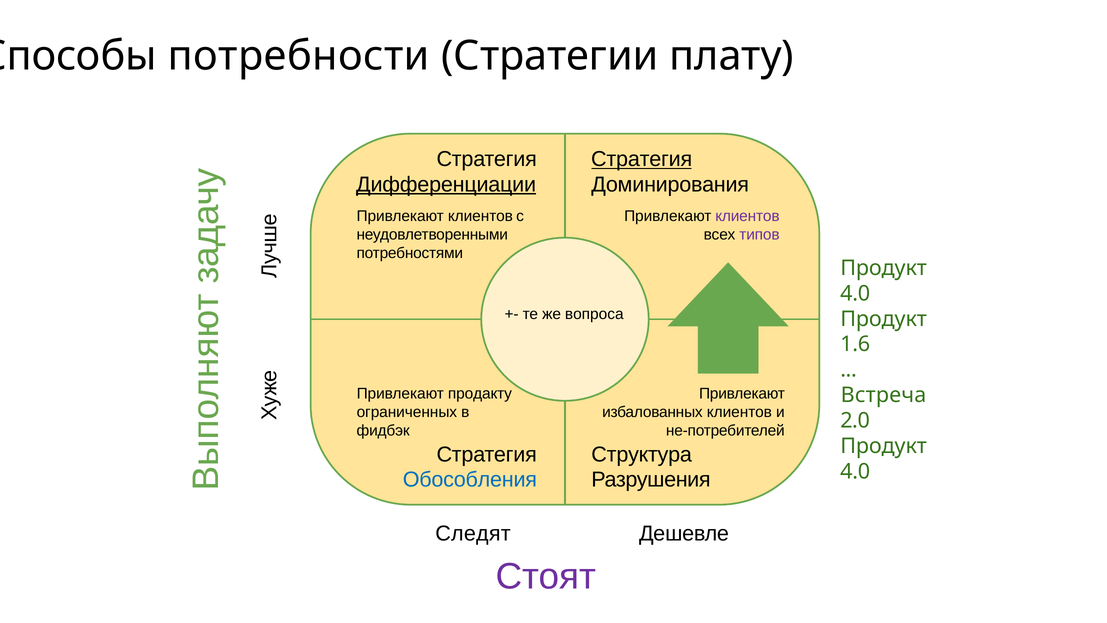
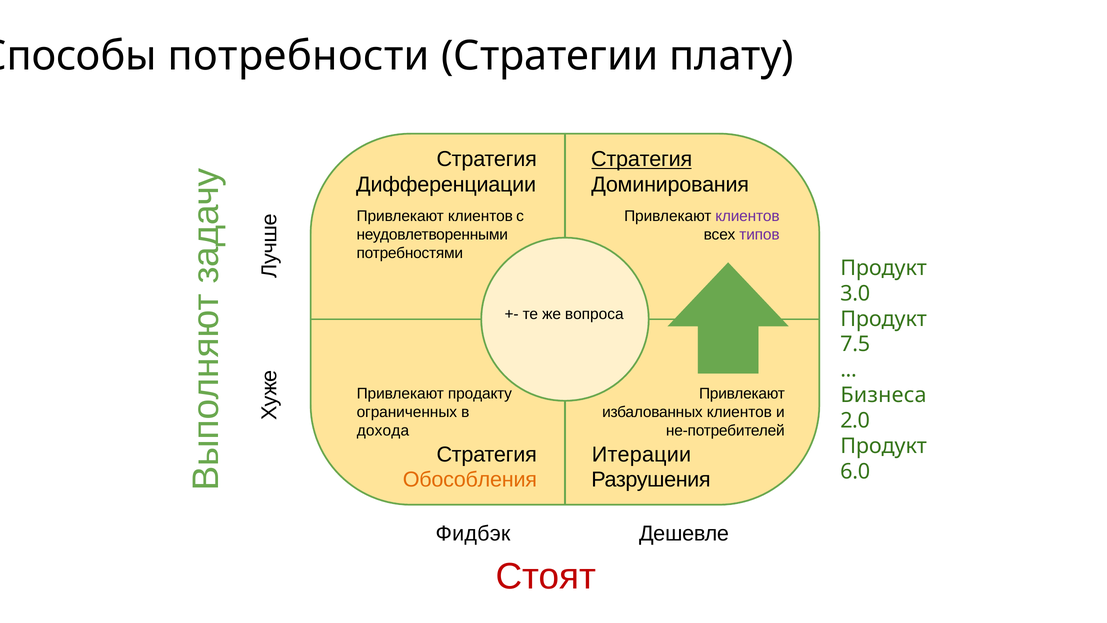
Дифференциации underline: present -> none
4.0 at (855, 293): 4.0 -> 3.0
1.6: 1.6 -> 7.5
Встреча: Встреча -> Бизнеса
фидбэк: фидбэк -> дохода
Структура: Структура -> Итерации
4.0 at (855, 471): 4.0 -> 6.0
Обособления colour: blue -> orange
Следят: Следят -> Фидбэк
Стоят colour: purple -> red
